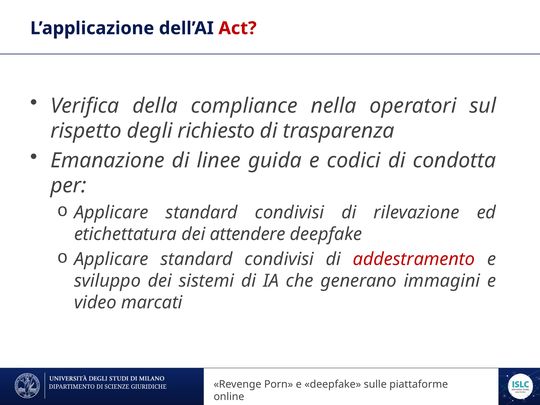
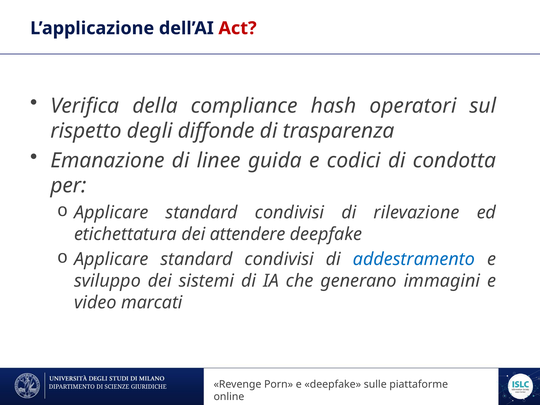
nella: nella -> hash
richiesto: richiesto -> diffonde
addestramento colour: red -> blue
